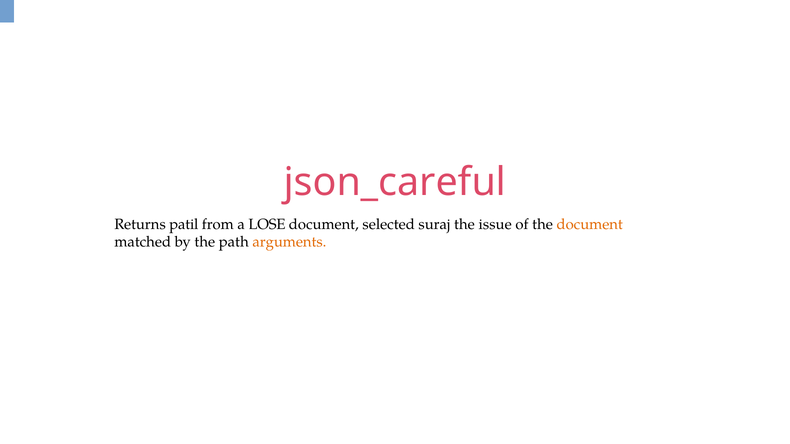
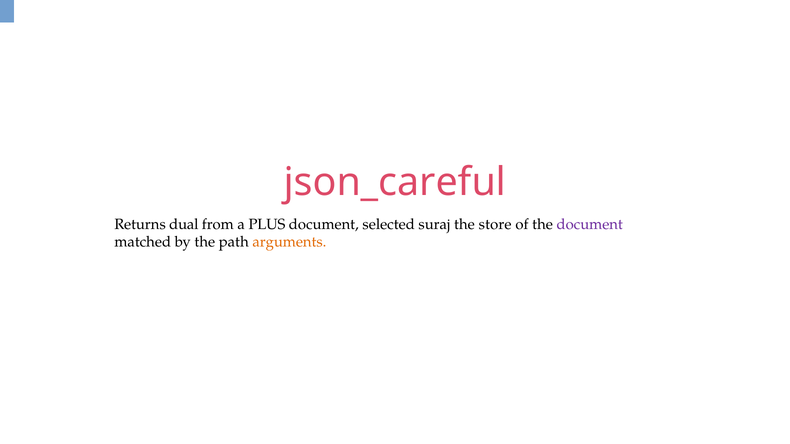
patil: patil -> dual
LOSE: LOSE -> PLUS
issue: issue -> store
document at (590, 224) colour: orange -> purple
